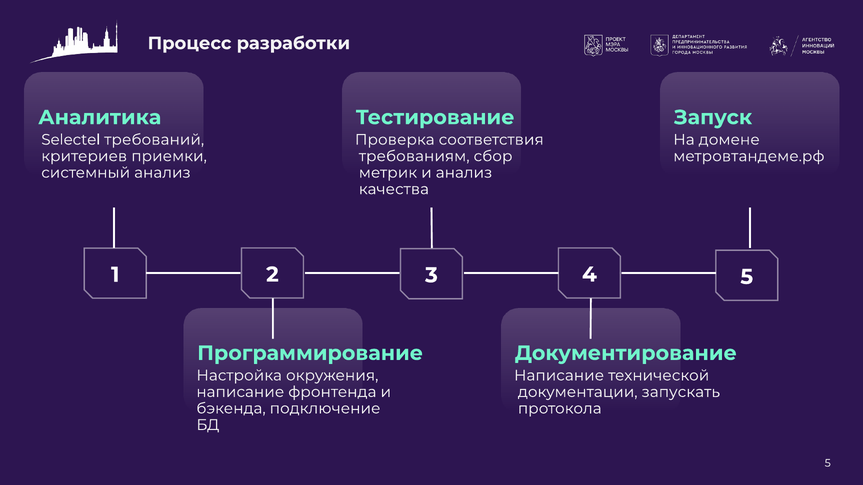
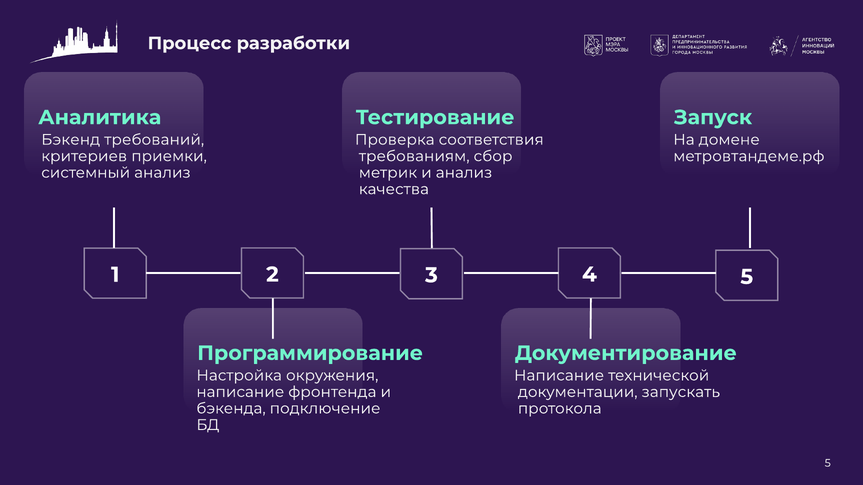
Selectel: Selectel -> Бэкенд
